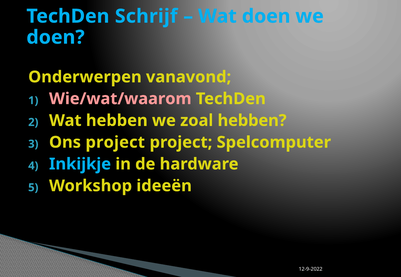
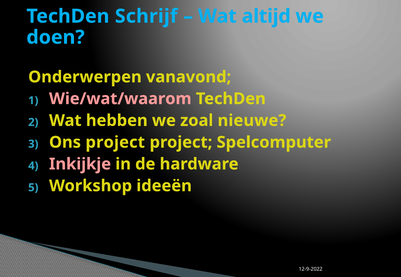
Wat doen: doen -> altijd
zoal hebben: hebben -> nieuwe
Inkijkje colour: light blue -> pink
